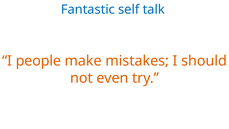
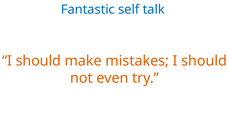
people at (38, 61): people -> should
